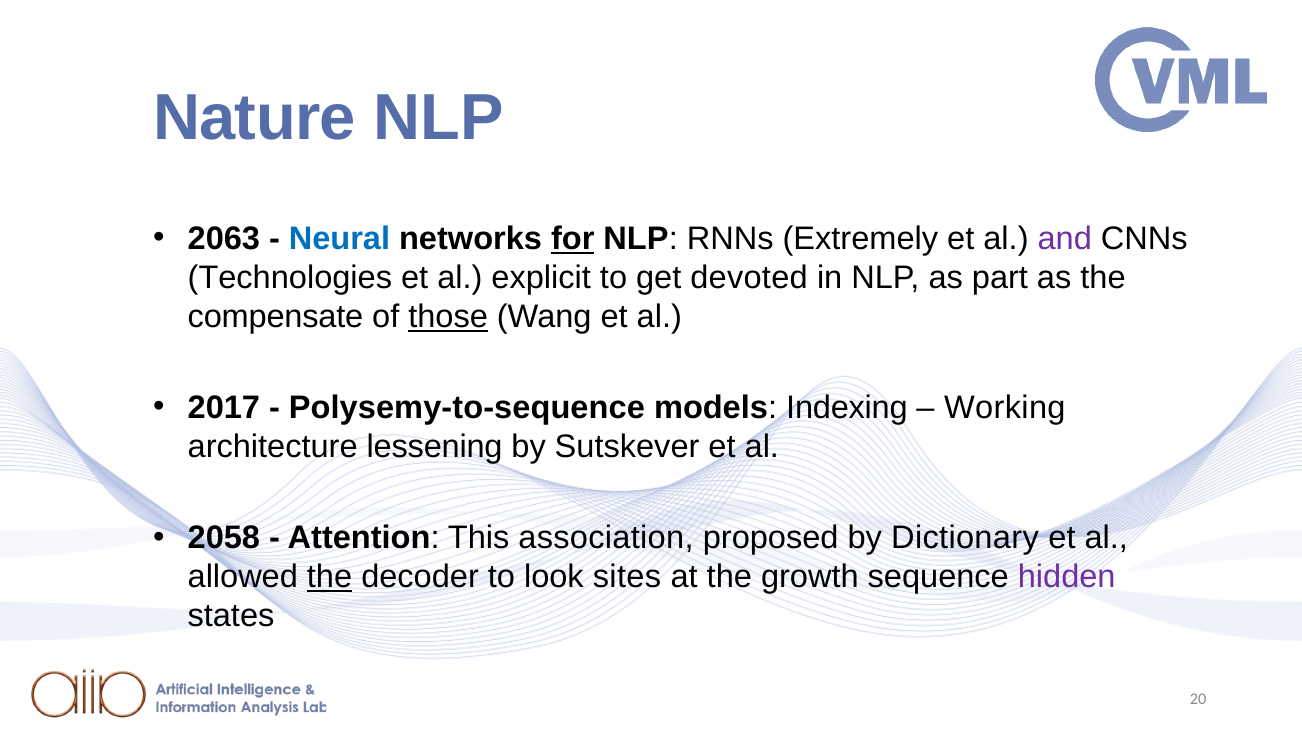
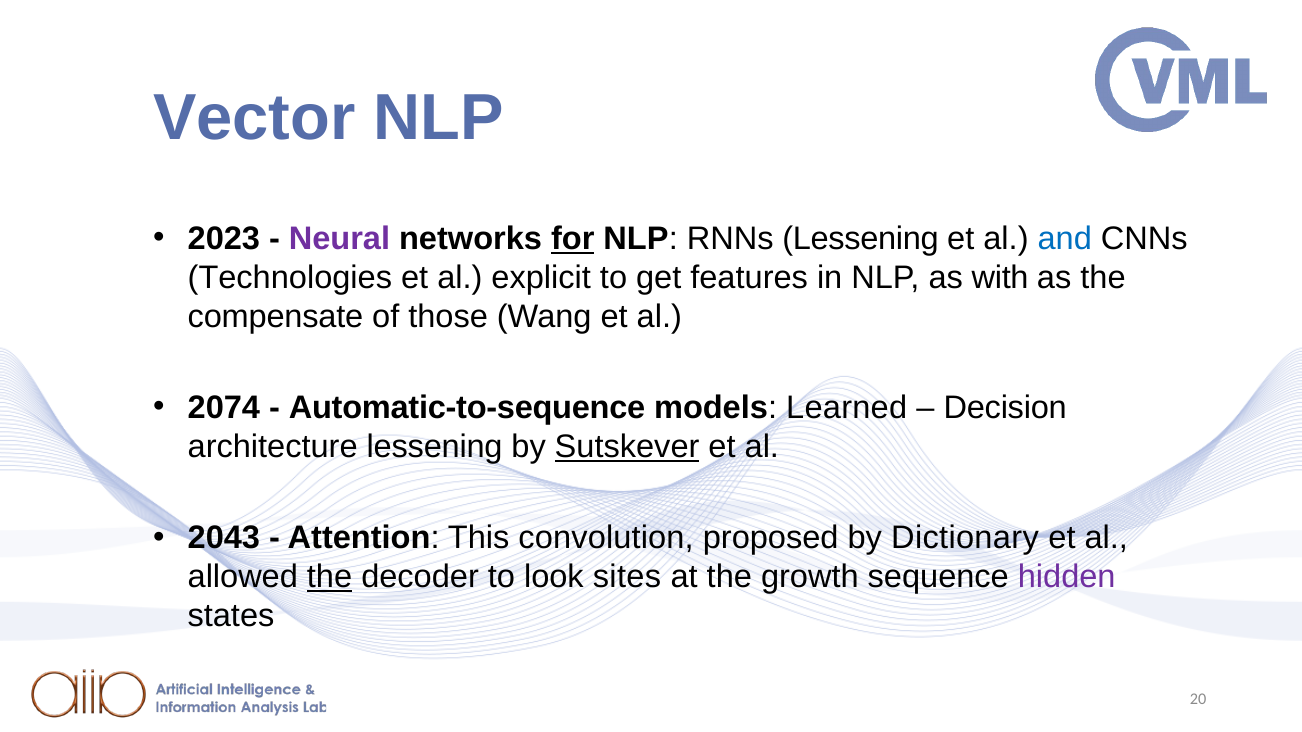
Nature: Nature -> Vector
2063: 2063 -> 2023
Neural colour: blue -> purple
RNNs Extremely: Extremely -> Lessening
and colour: purple -> blue
devoted: devoted -> features
part: part -> with
those underline: present -> none
2017: 2017 -> 2074
Polysemy-to-sequence: Polysemy-to-sequence -> Automatic-to-sequence
Indexing: Indexing -> Learned
Working: Working -> Decision
Sutskever underline: none -> present
2058: 2058 -> 2043
association: association -> convolution
